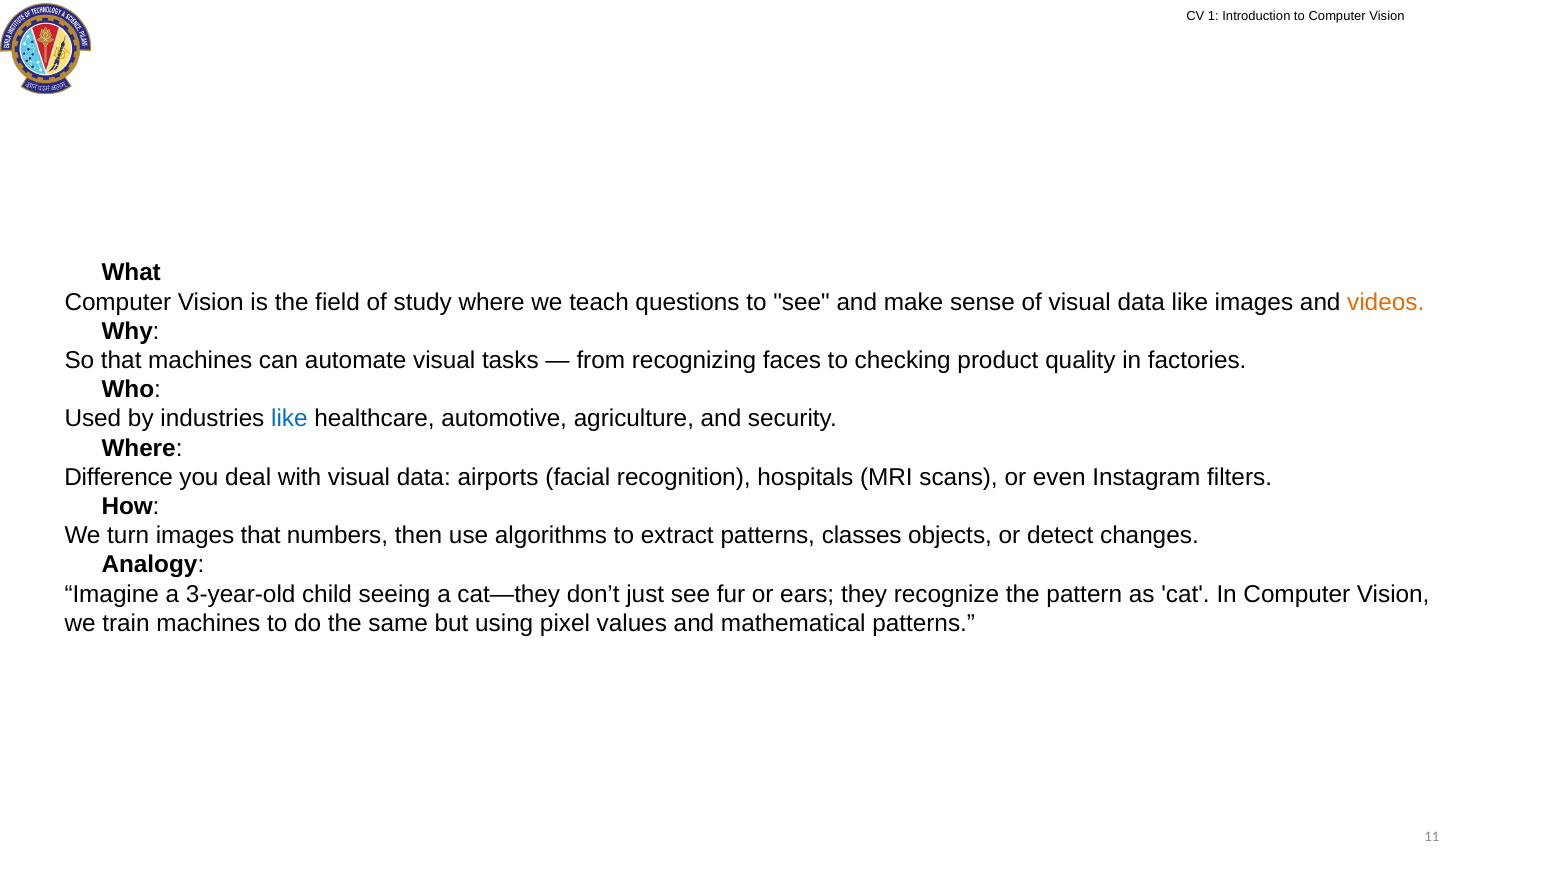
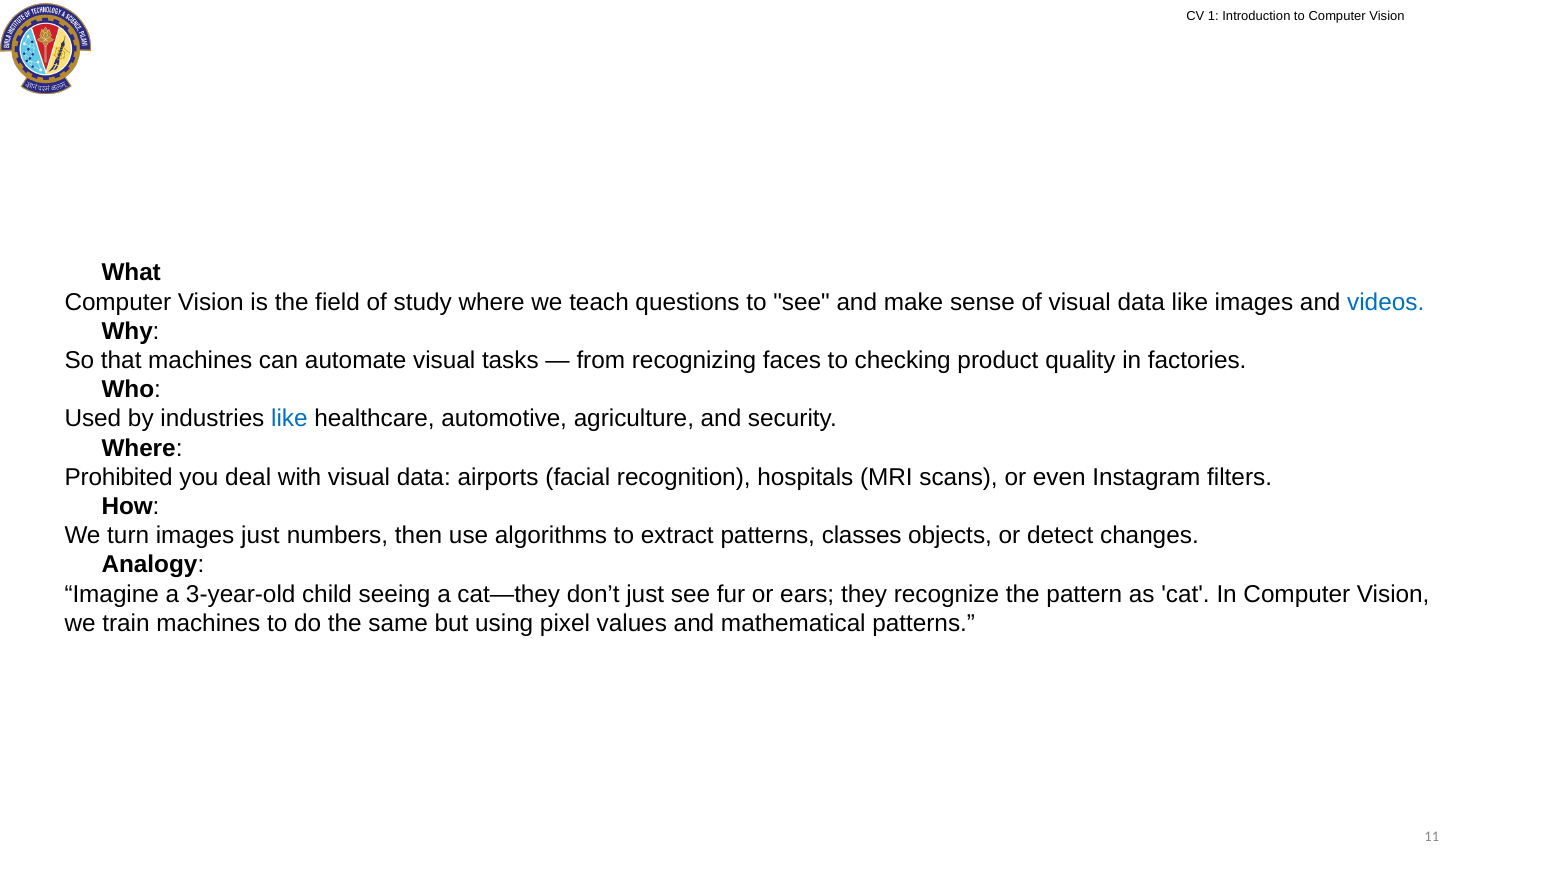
videos colour: orange -> blue
Difference: Difference -> Prohibited
images that: that -> just
